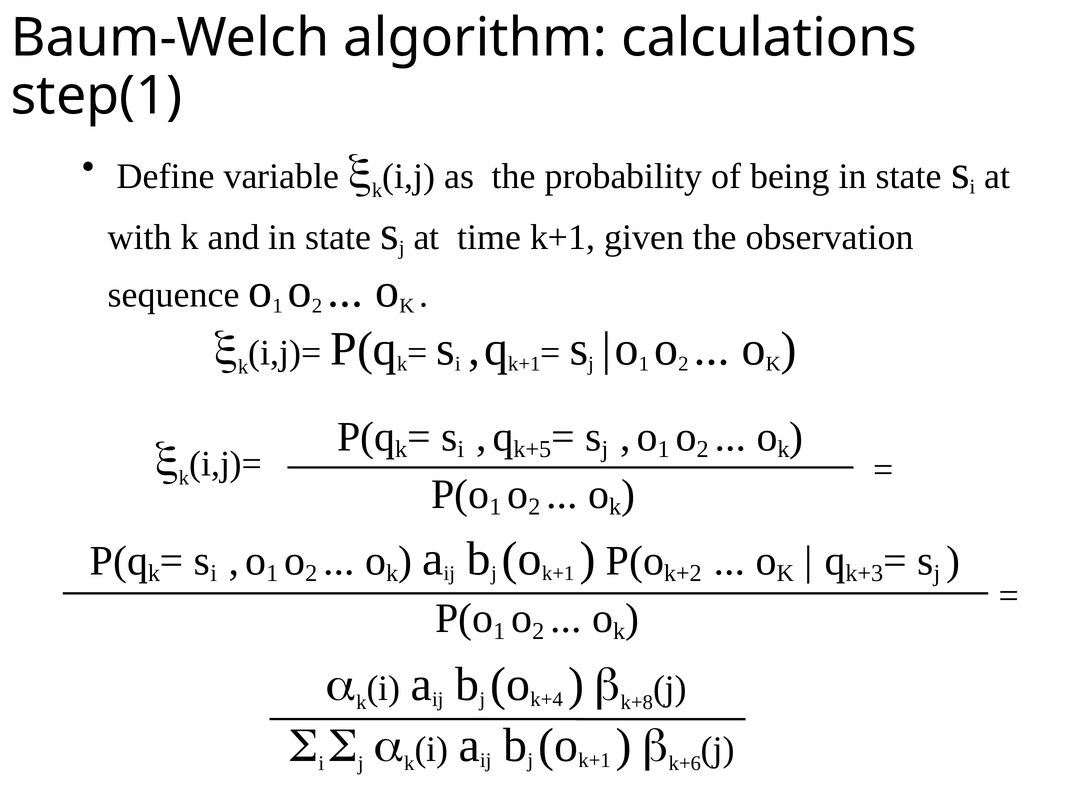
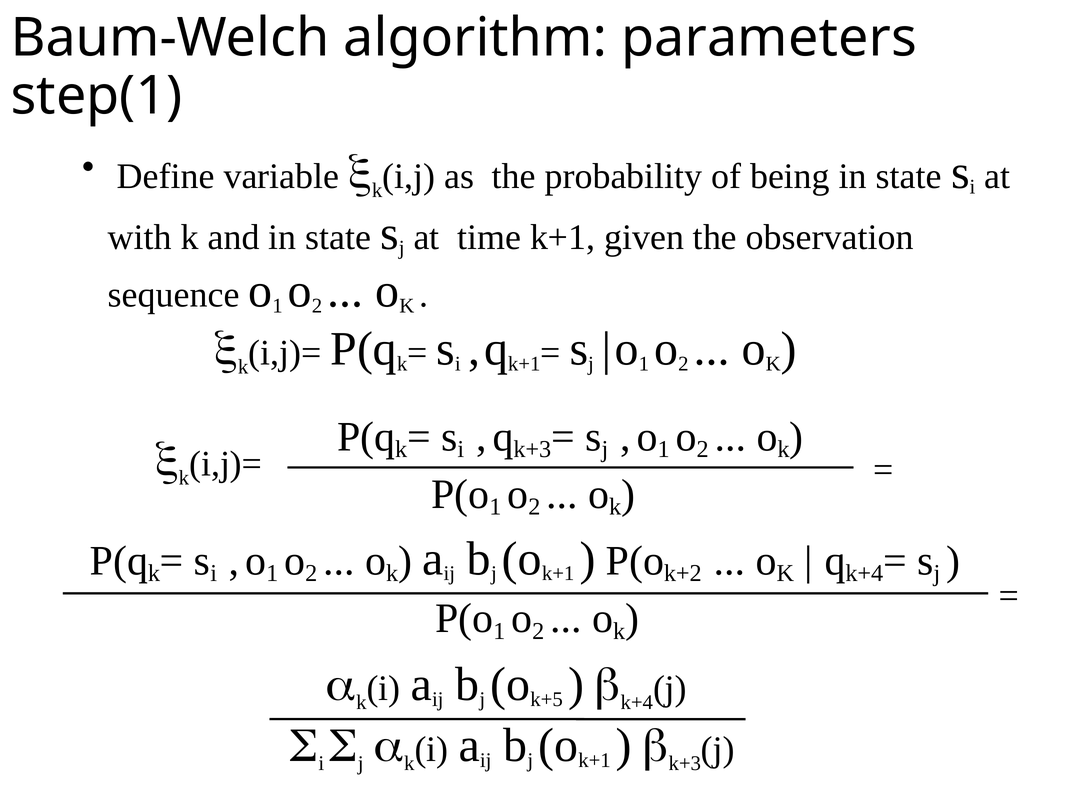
calculations: calculations -> parameters
k+5 at (532, 449): k+5 -> k+3
k+3 at (864, 573): k+3 -> k+4
k+4: k+4 -> k+5
k+8 at (637, 702): k+8 -> k+4
k+6 at (685, 763): k+6 -> k+3
